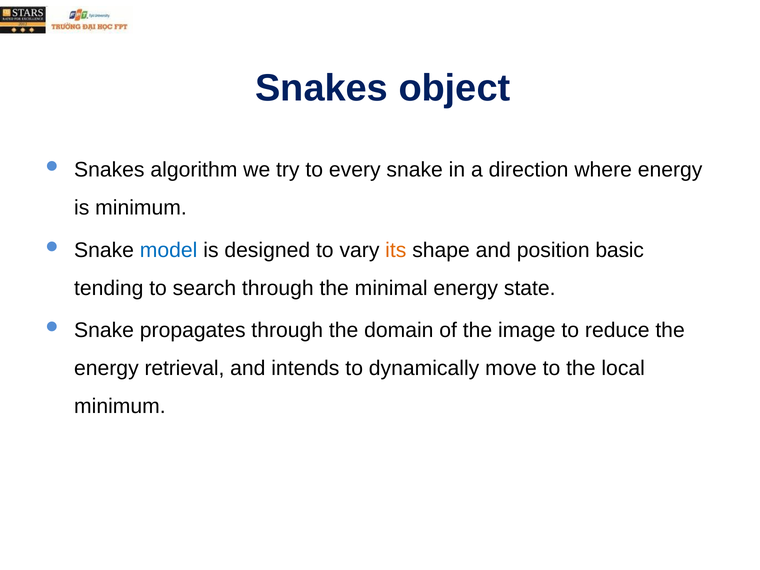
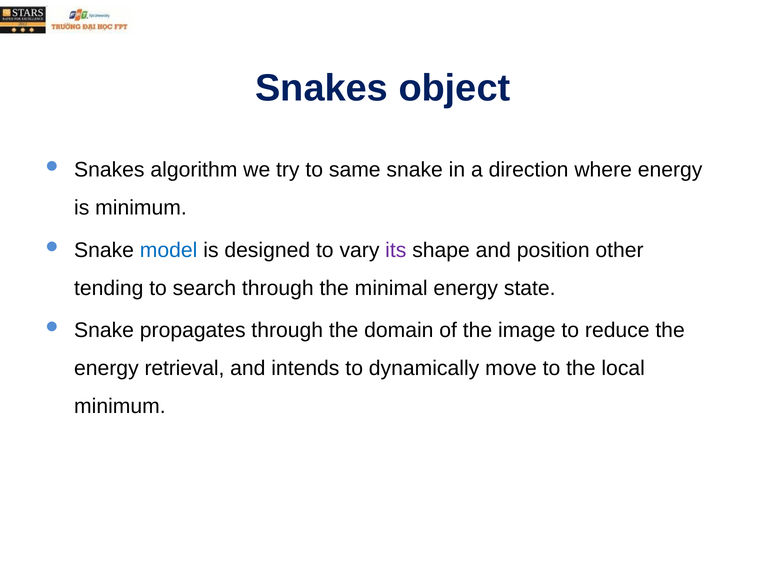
every: every -> same
its colour: orange -> purple
basic: basic -> other
